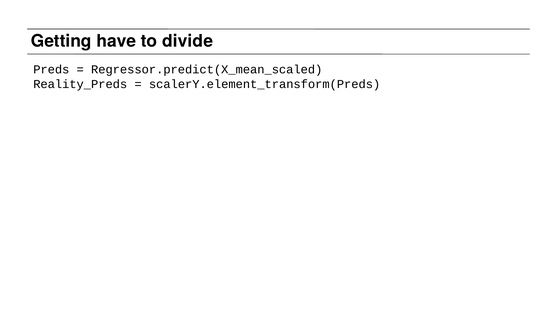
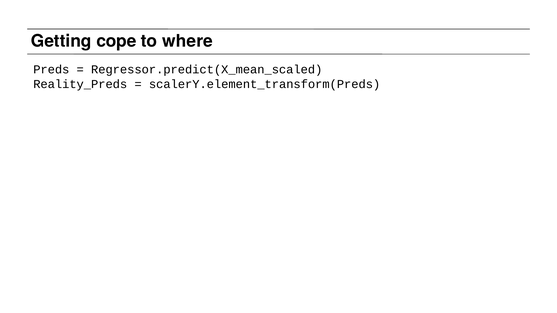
have: have -> cope
divide: divide -> where
